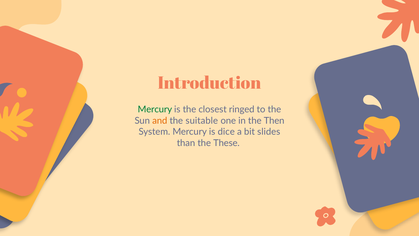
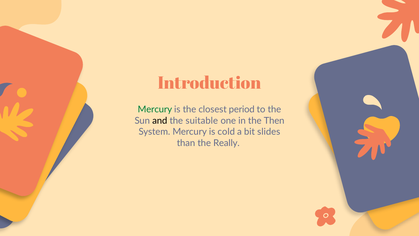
ringed: ringed -> period
and colour: orange -> black
dice: dice -> cold
These: These -> Really
